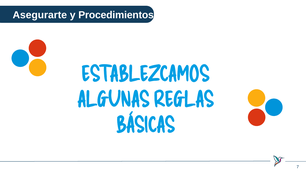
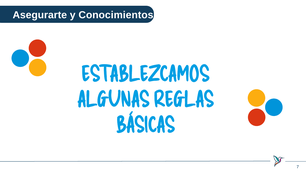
Procedimientos: Procedimientos -> Conocimientos
